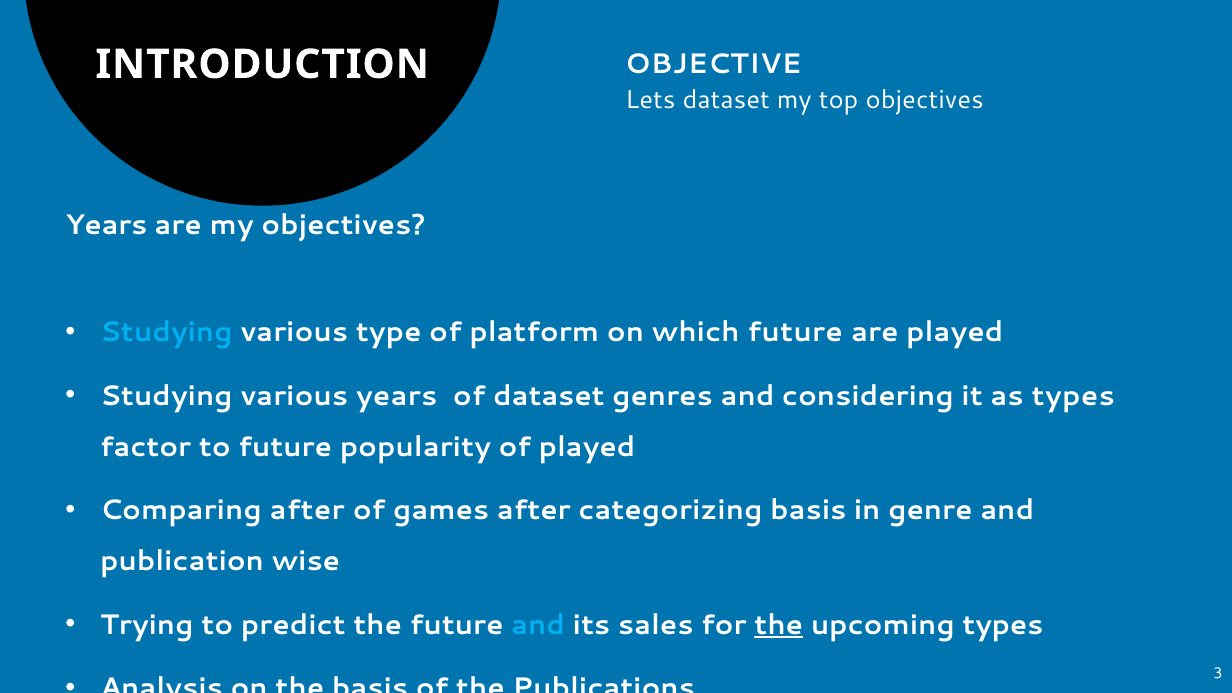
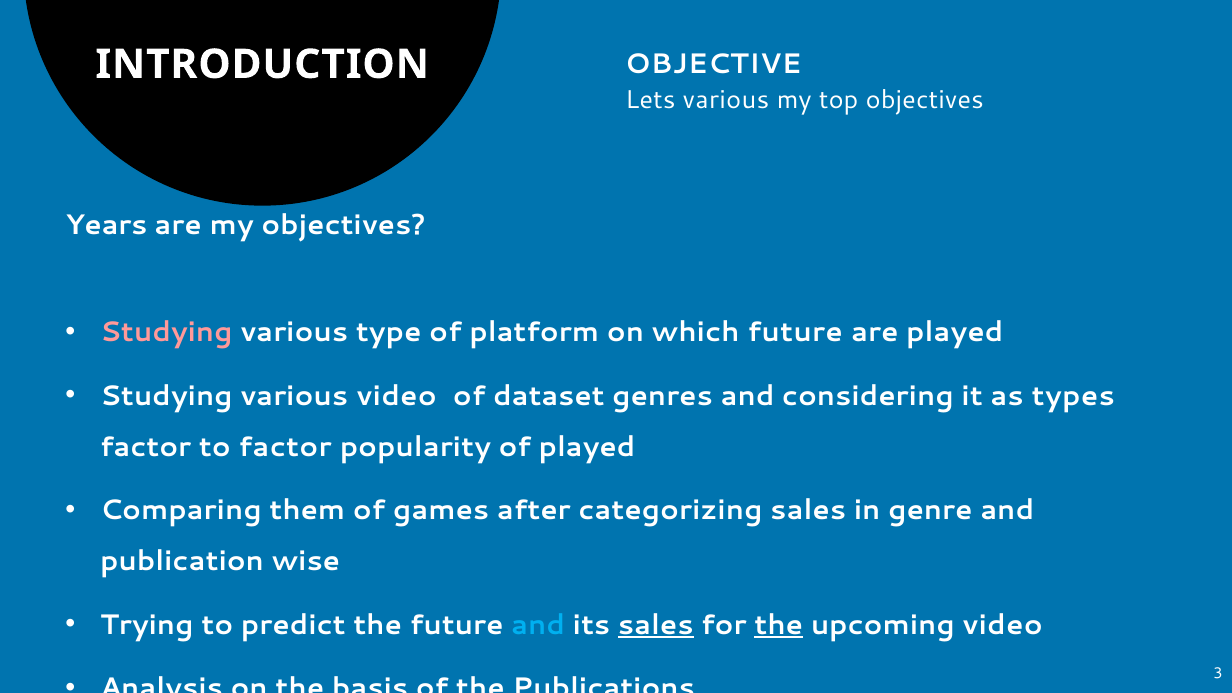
Lets dataset: dataset -> various
Studying at (166, 333) colour: light blue -> pink
various years: years -> video
to future: future -> factor
Comparing after: after -> them
categorizing basis: basis -> sales
sales at (656, 625) underline: none -> present
upcoming types: types -> video
